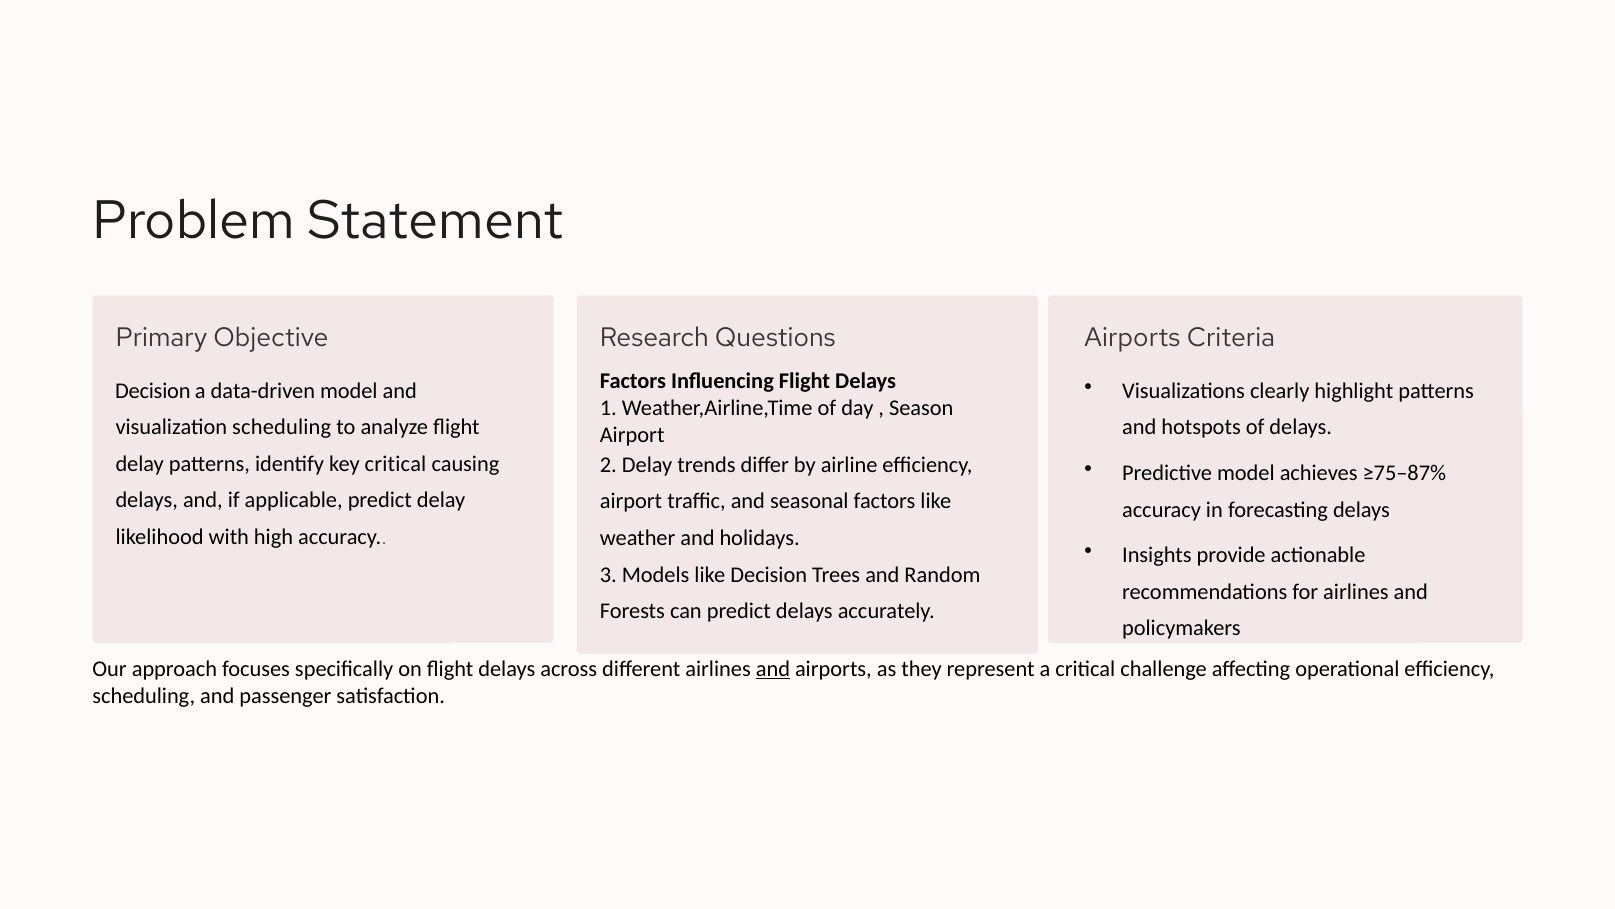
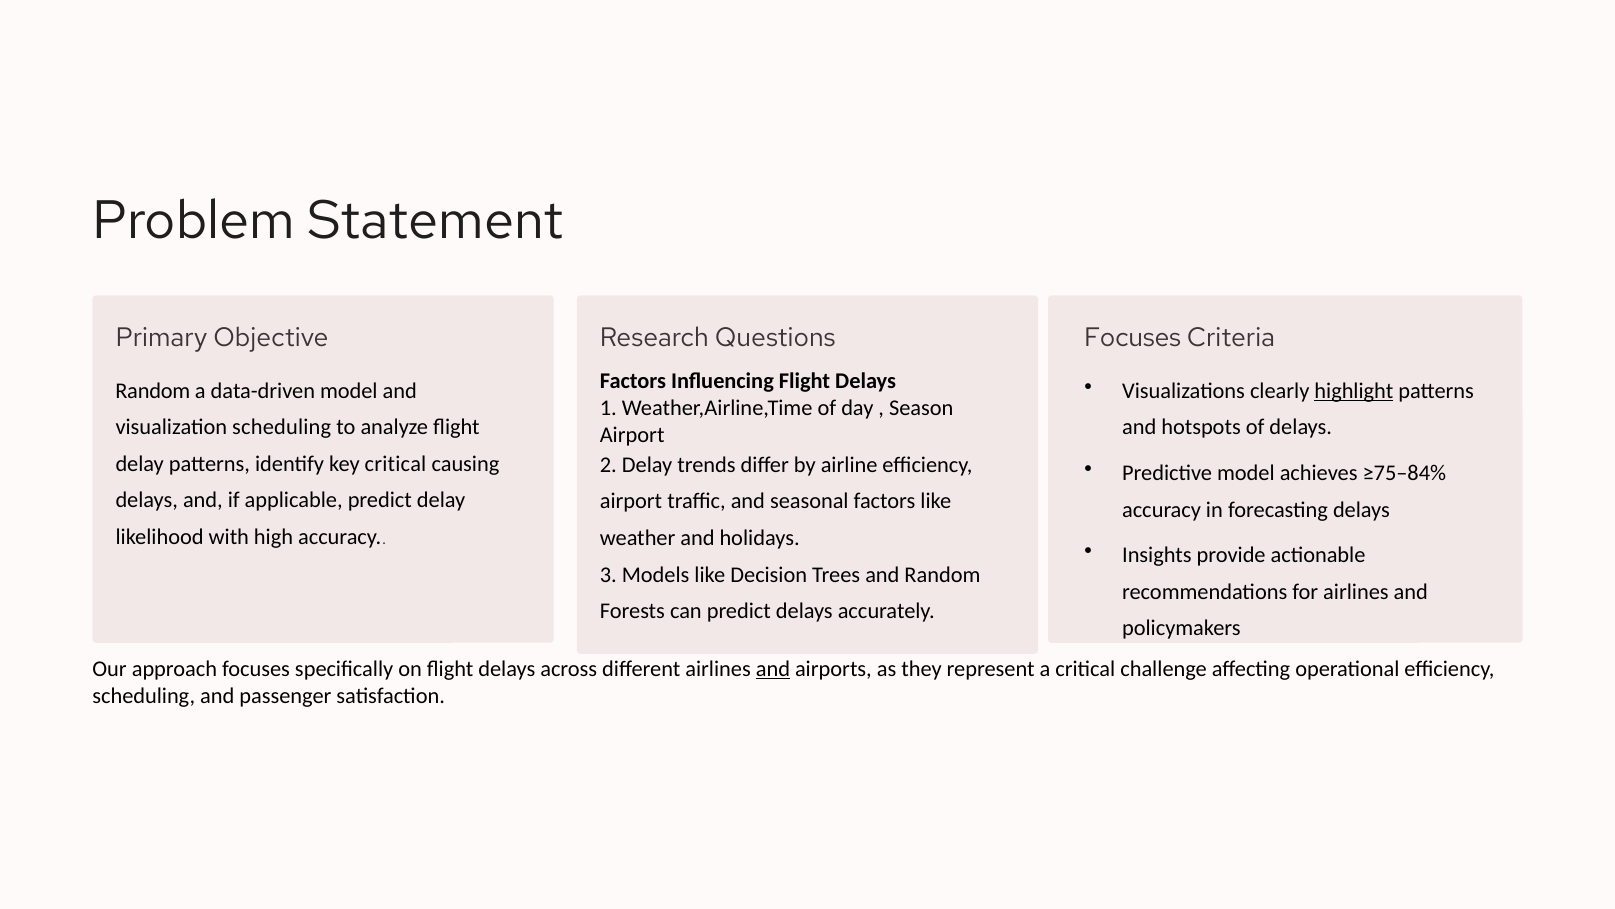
Airports at (1132, 338): Airports -> Focuses
highlight underline: none -> present
Decision at (153, 391): Decision -> Random
≥75–87%: ≥75–87% -> ≥75–84%
